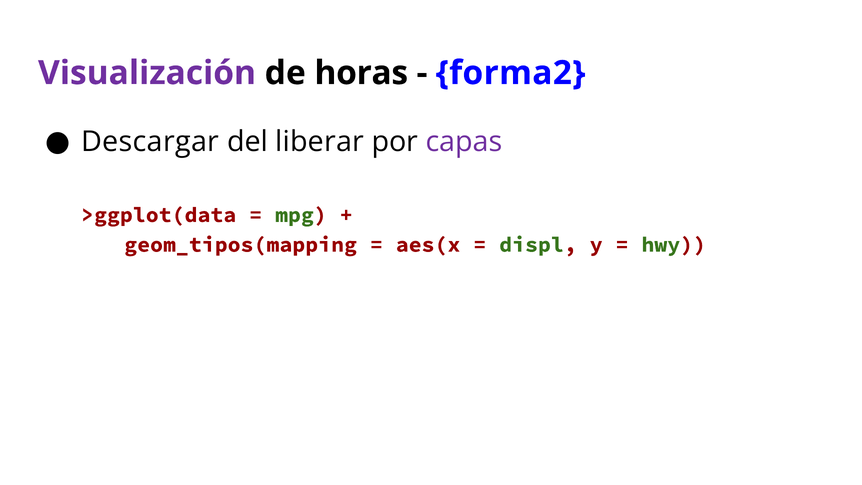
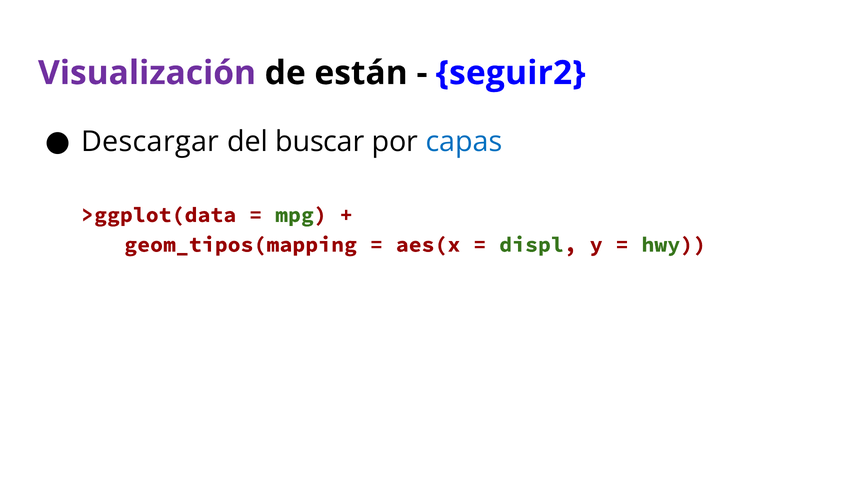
horas: horas -> están
forma2: forma2 -> seguir2
liberar: liberar -> buscar
capas colour: purple -> blue
